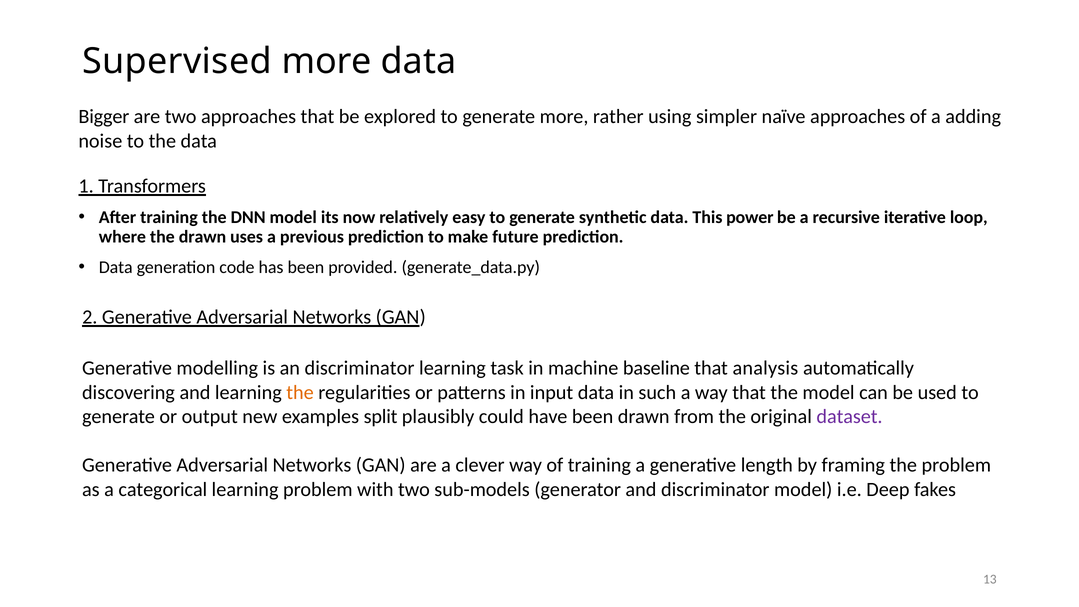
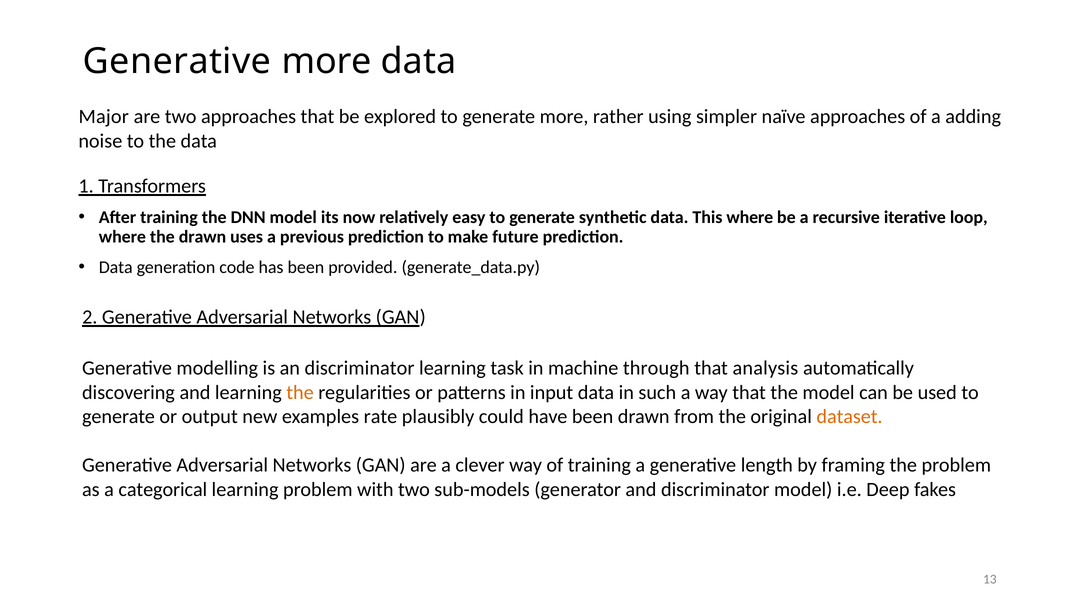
Supervised at (177, 61): Supervised -> Generative
Bigger: Bigger -> Major
This power: power -> where
baseline: baseline -> through
split: split -> rate
dataset colour: purple -> orange
